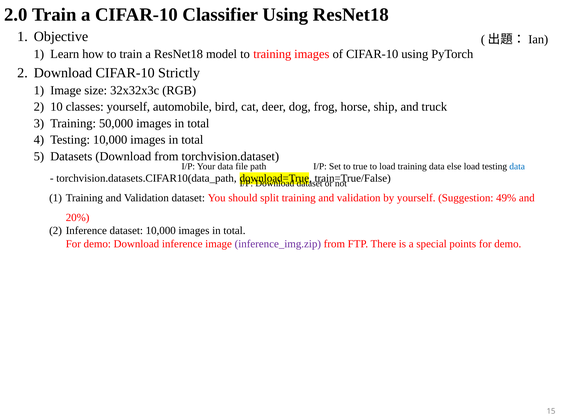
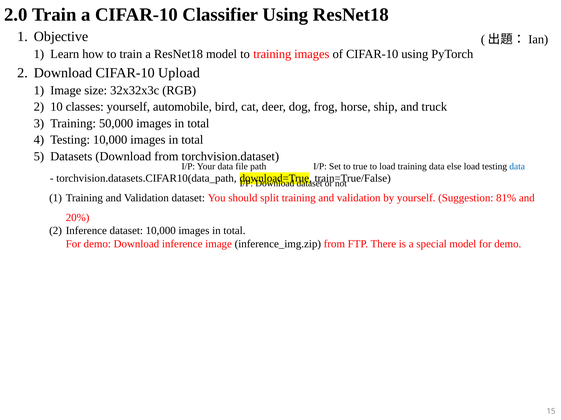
Strictly: Strictly -> Upload
49%: 49% -> 81%
inference_img.zip colour: purple -> black
special points: points -> model
